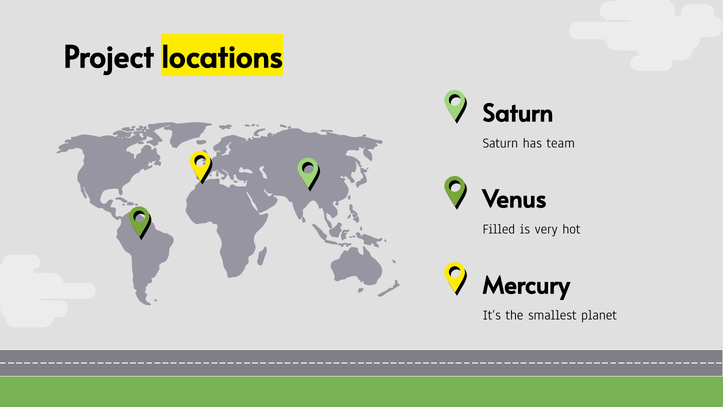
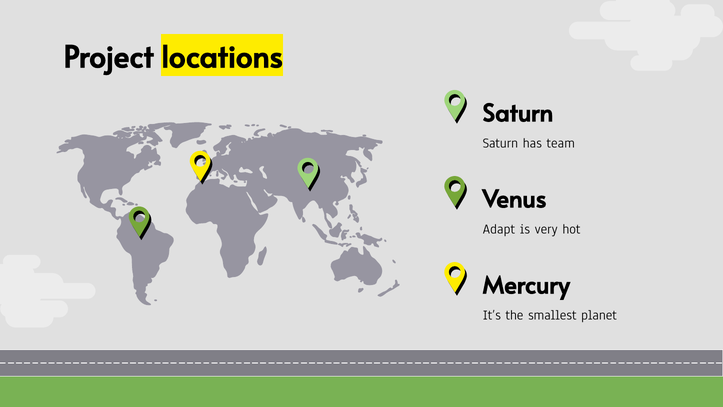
Filled: Filled -> Adapt
